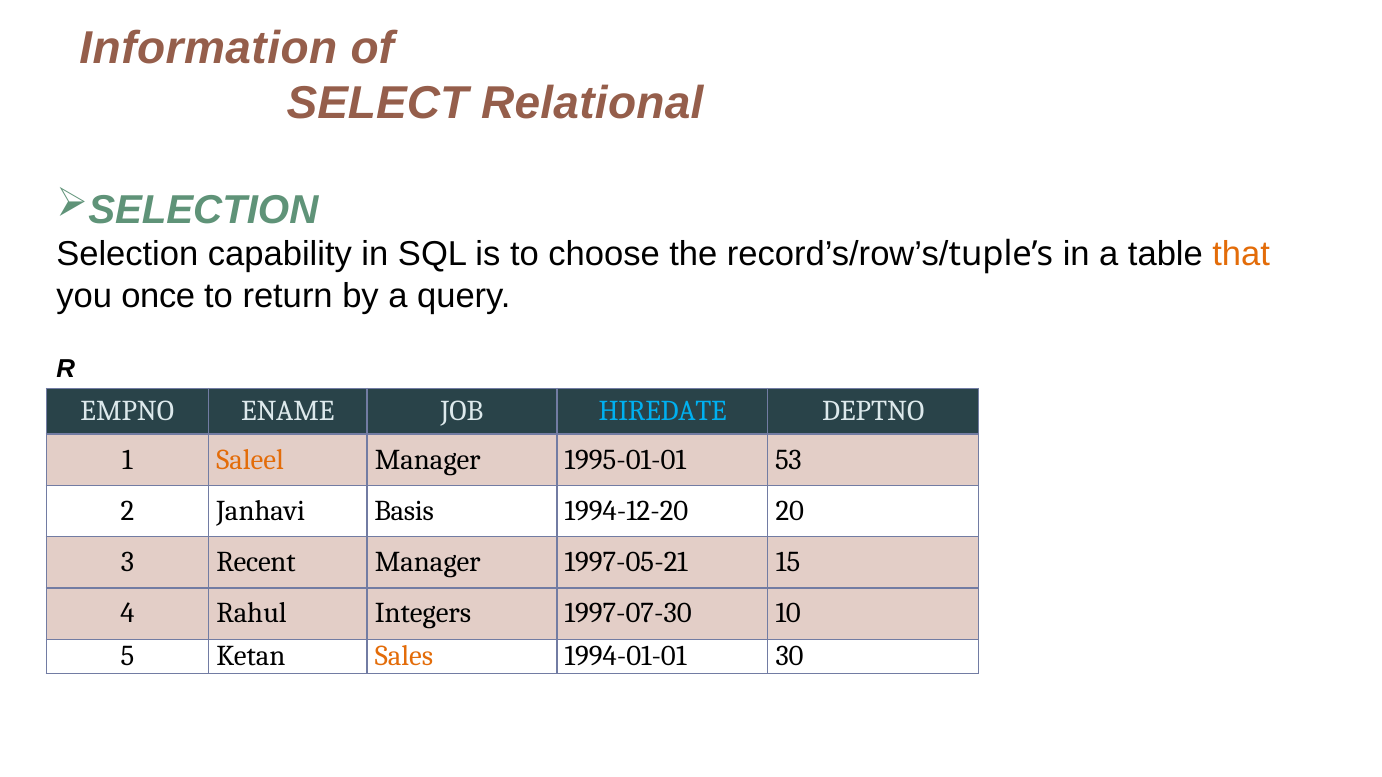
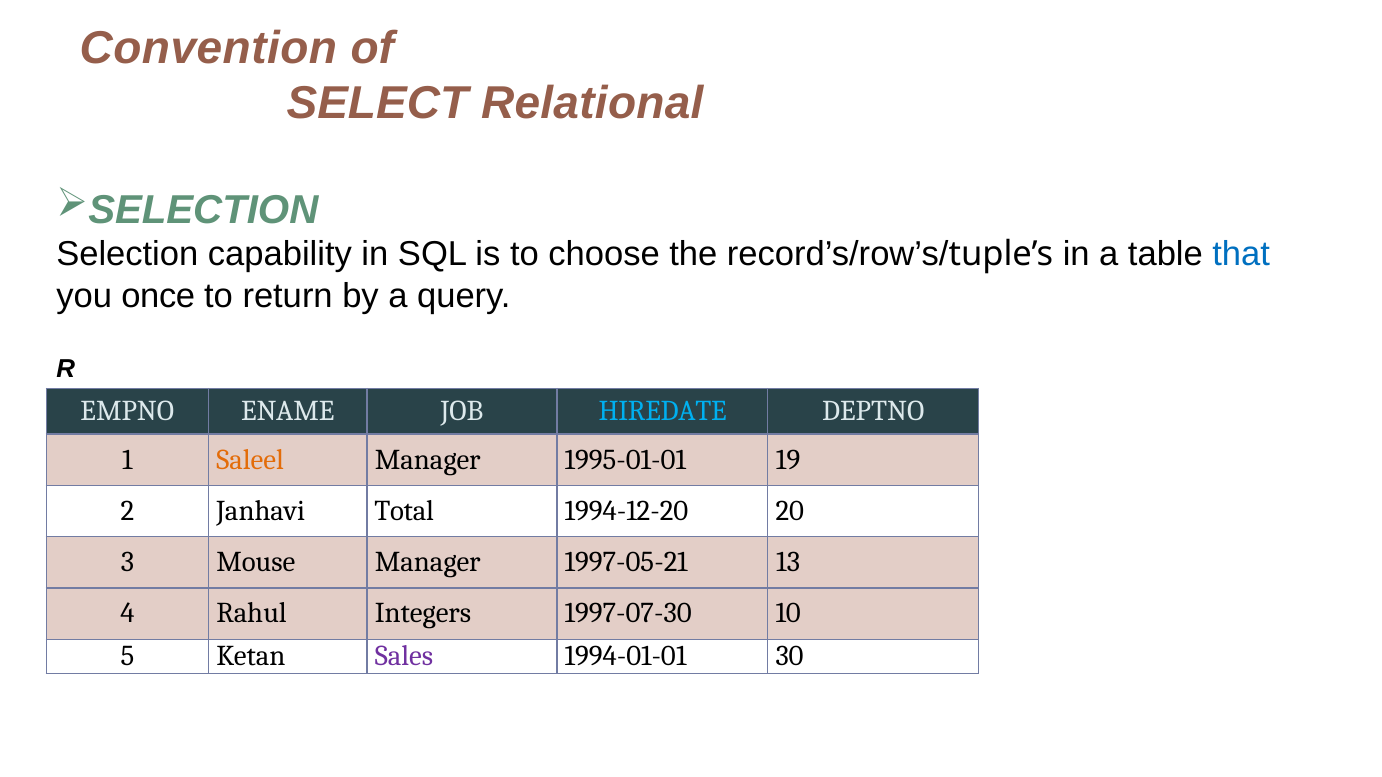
Information: Information -> Convention
that colour: orange -> blue
53: 53 -> 19
Basis: Basis -> Total
Recent: Recent -> Mouse
15: 15 -> 13
Sales colour: orange -> purple
